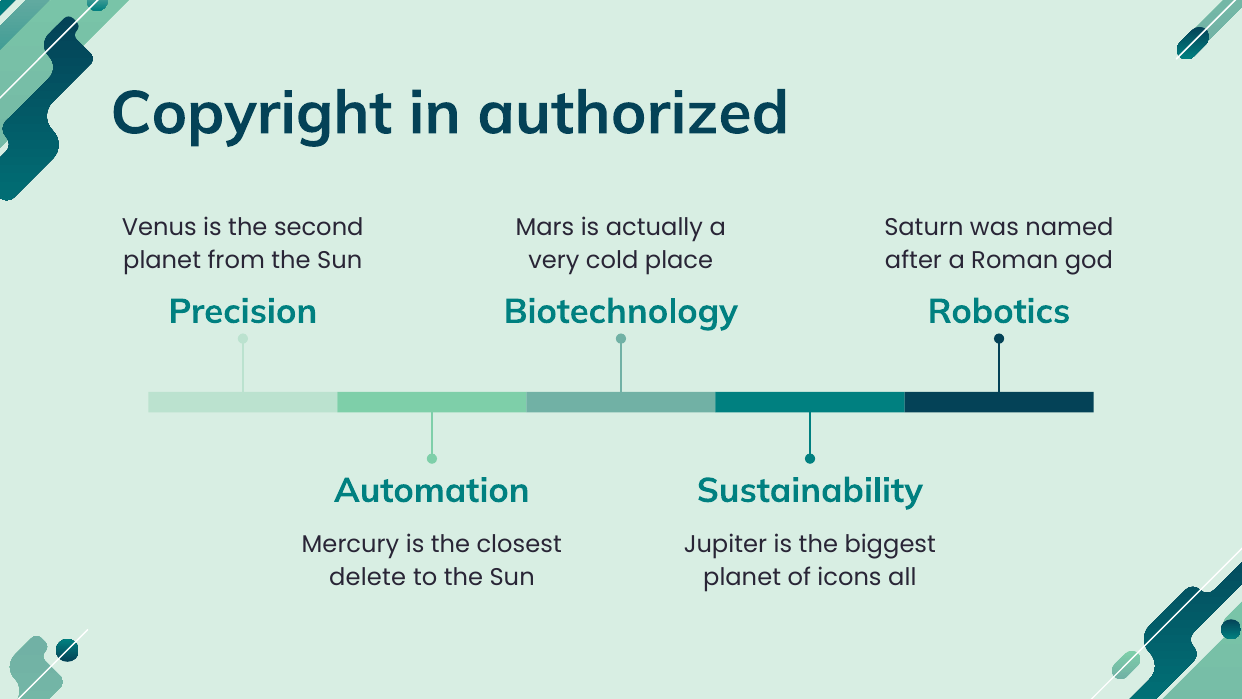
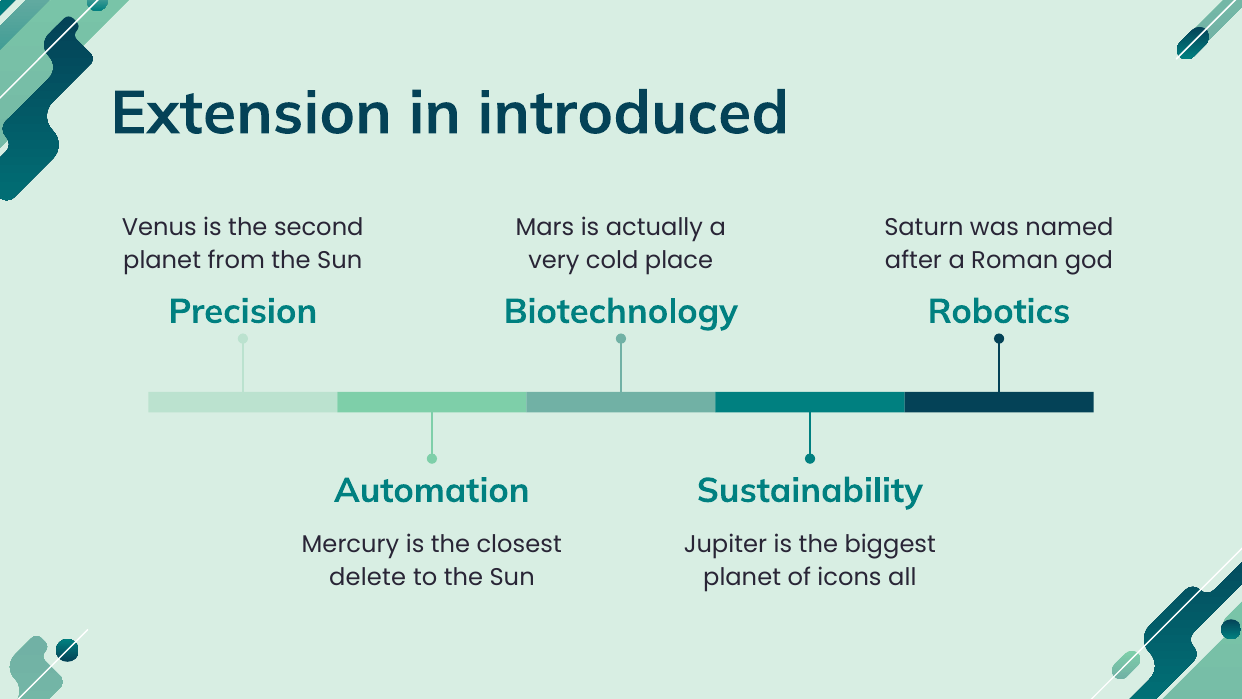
Copyright: Copyright -> Extension
authorized: authorized -> introduced
